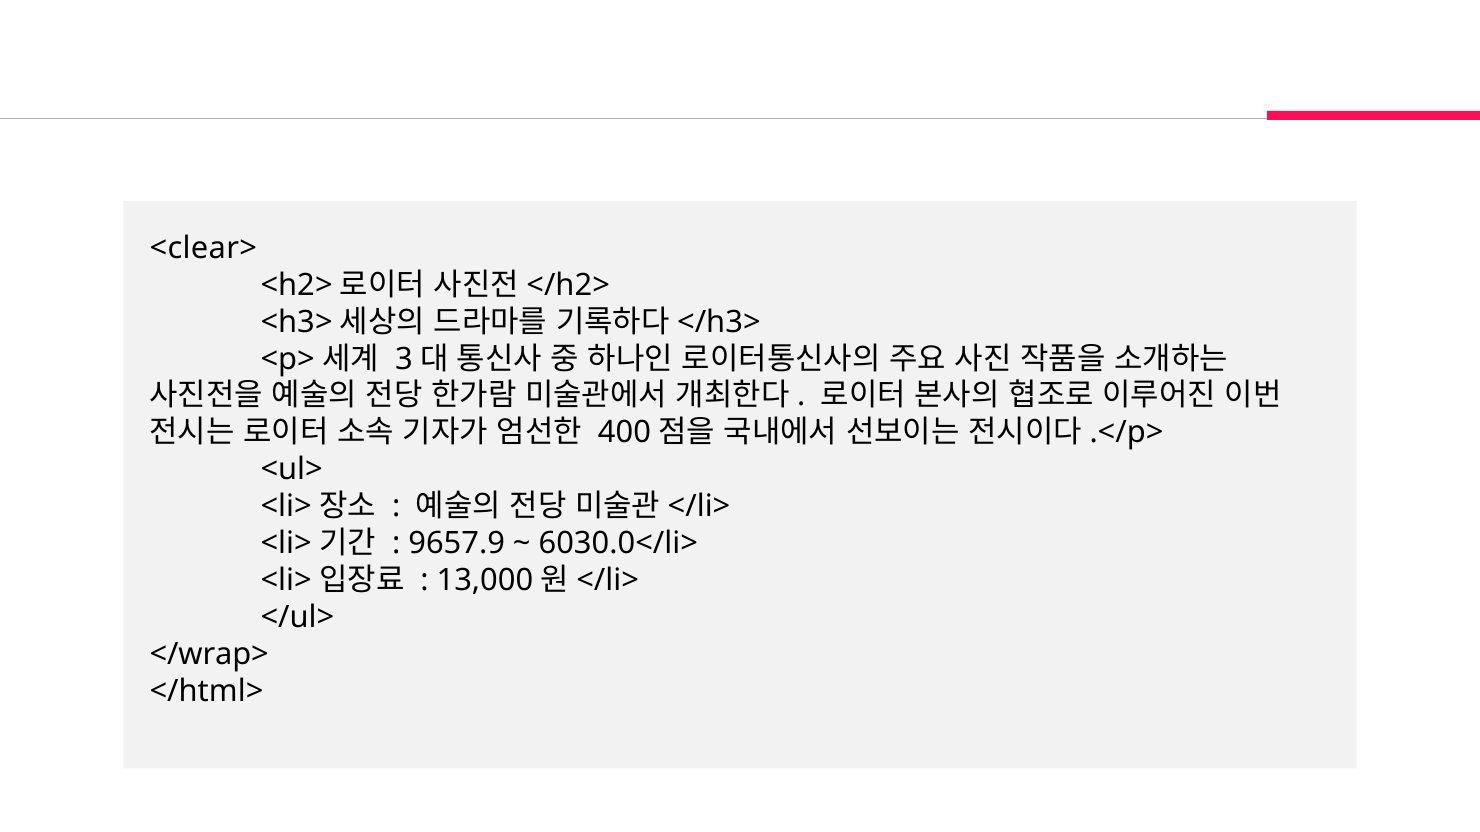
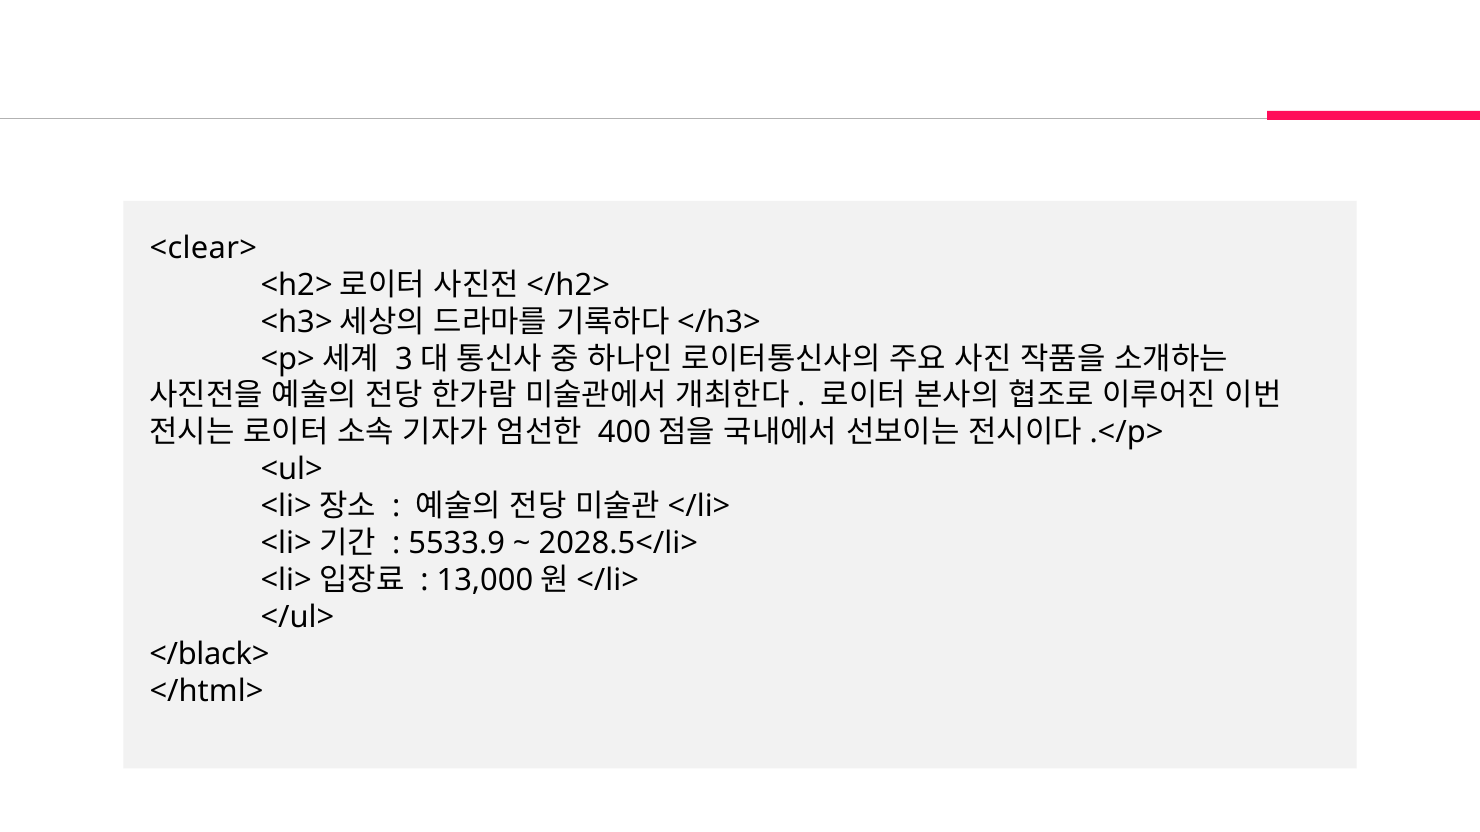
9657.9: 9657.9 -> 5533.9
6030.0</li>: 6030.0</li> -> 2028.5</li>
</wrap>: </wrap> -> </black>
